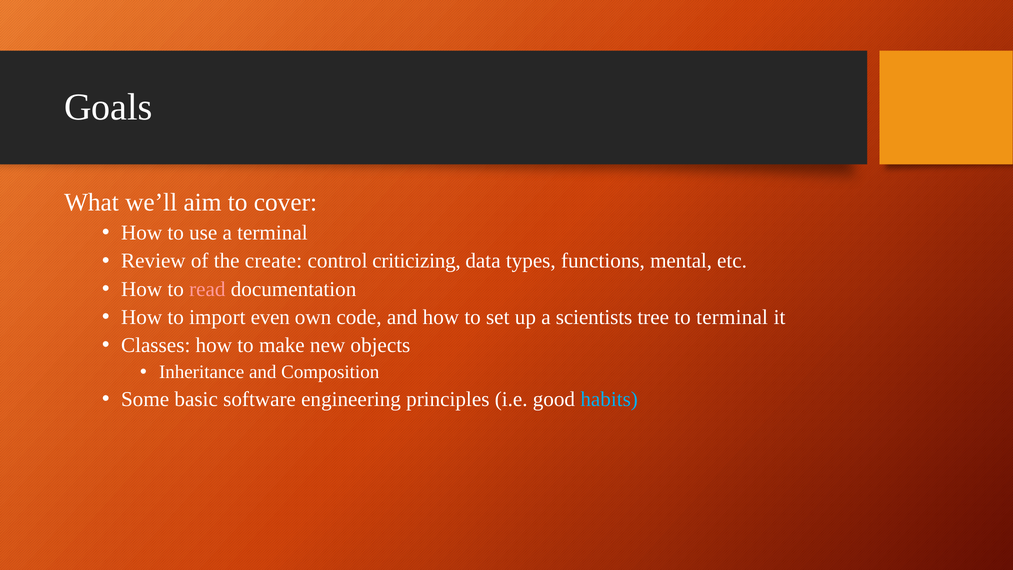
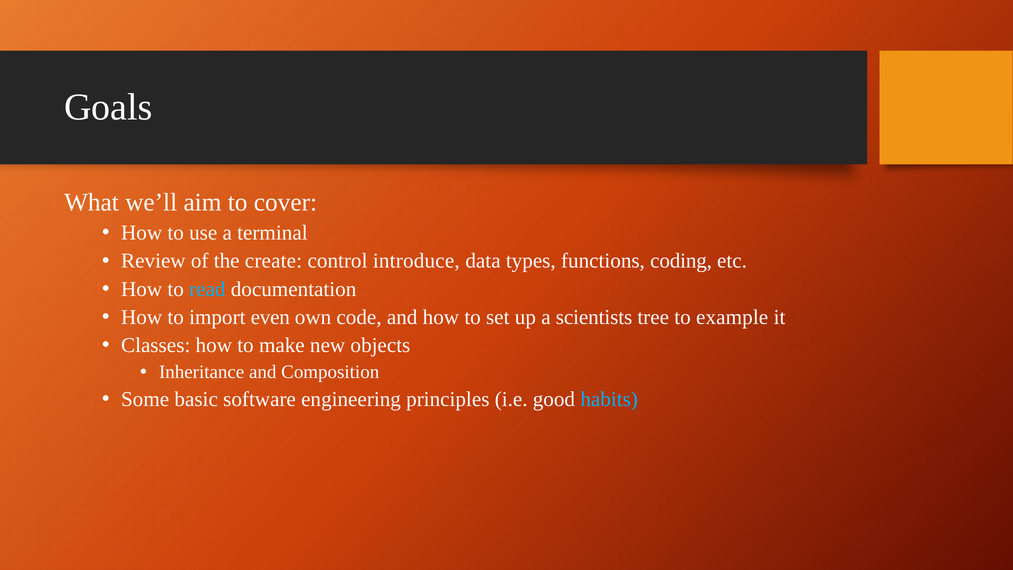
criticizing: criticizing -> introduce
mental: mental -> coding
read colour: pink -> light blue
to terminal: terminal -> example
